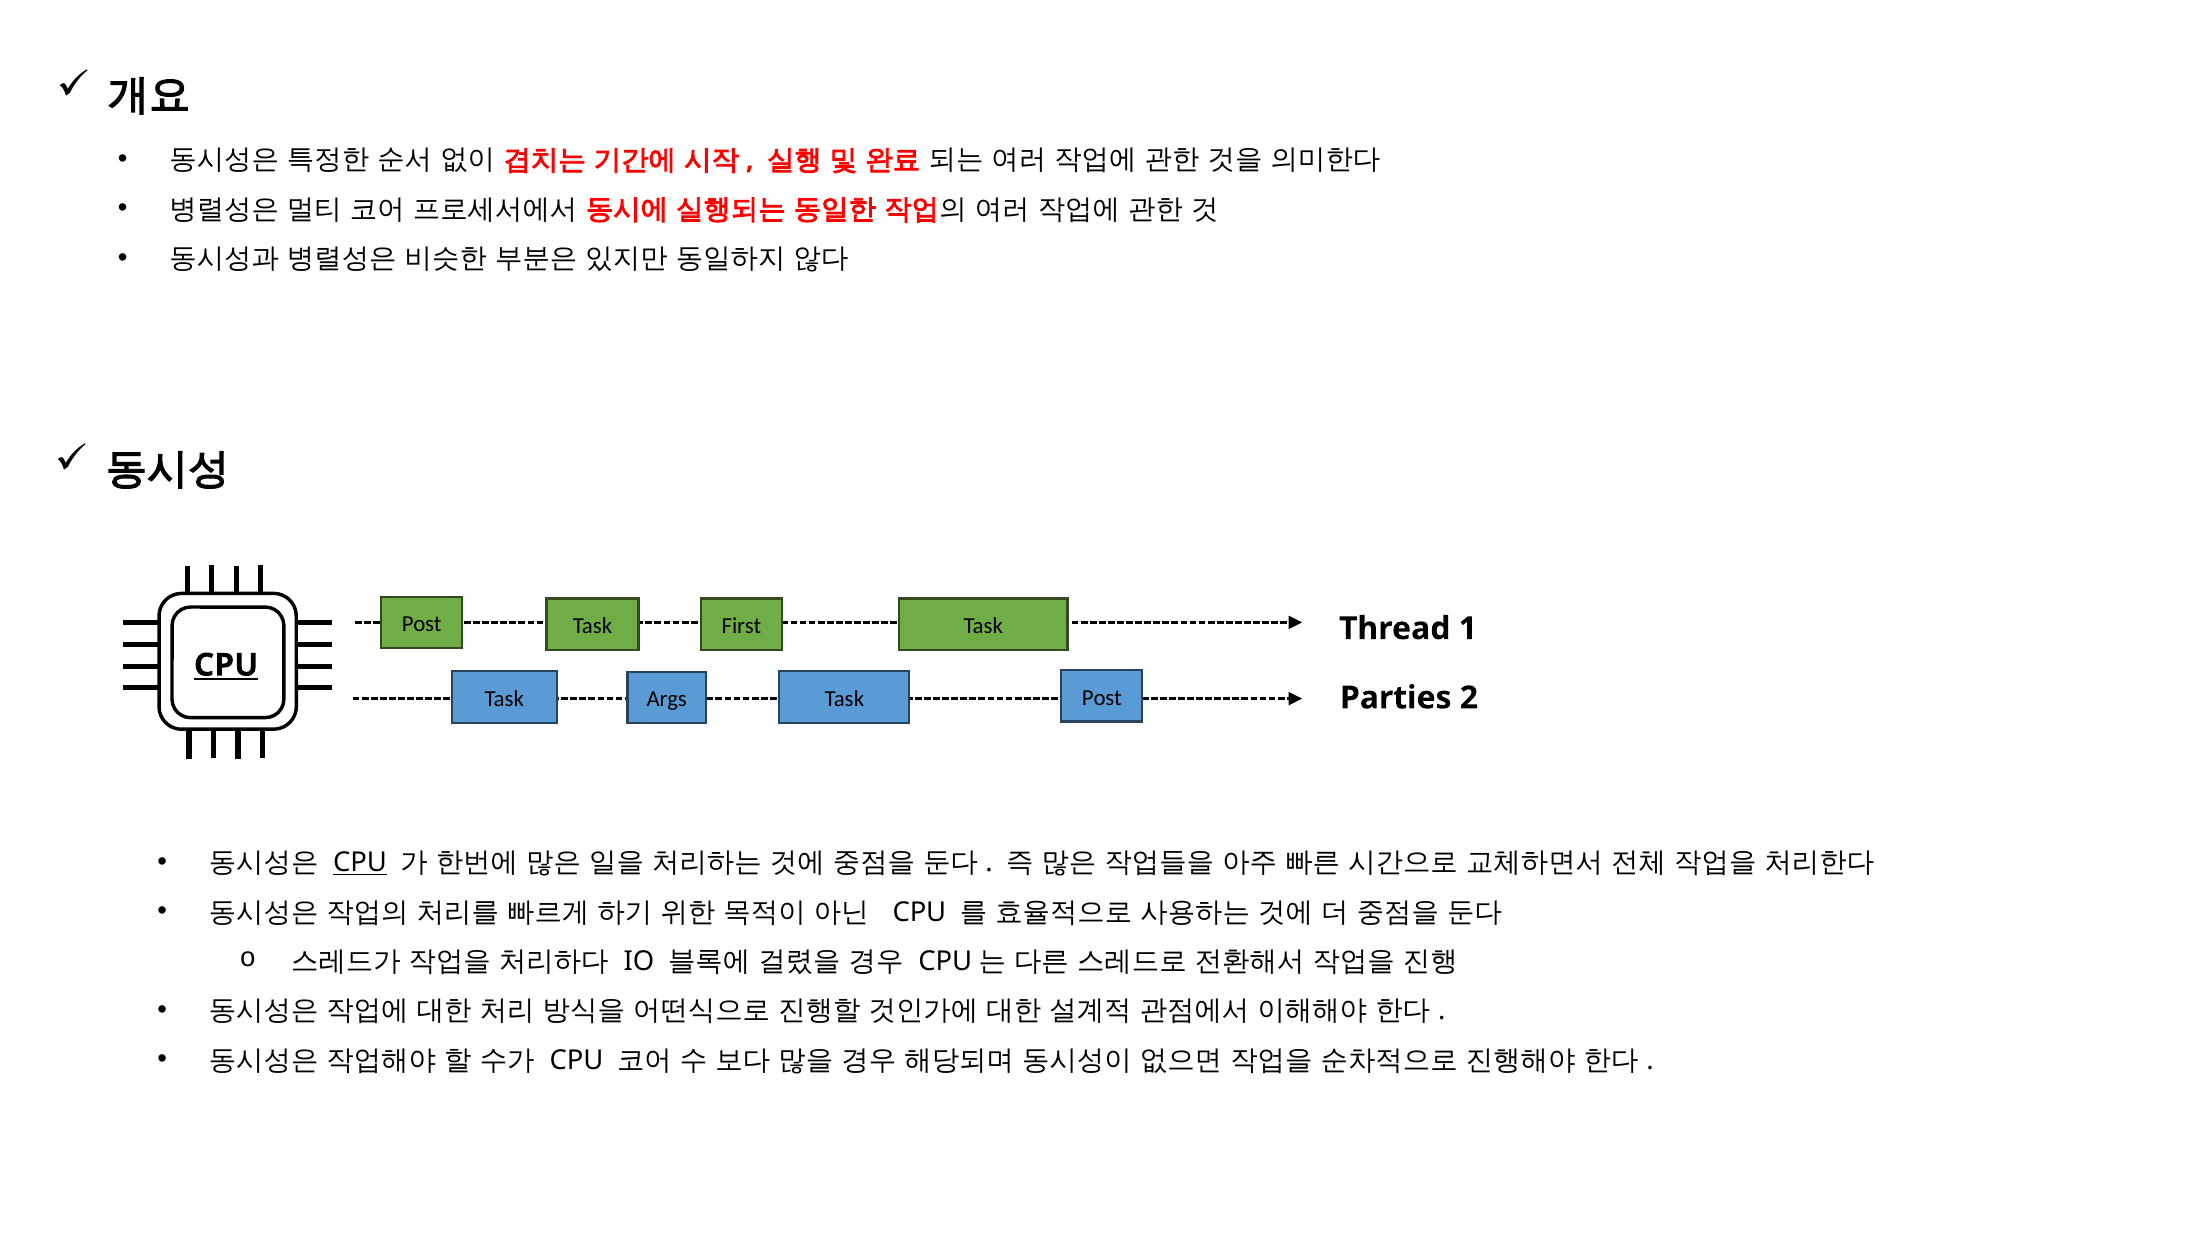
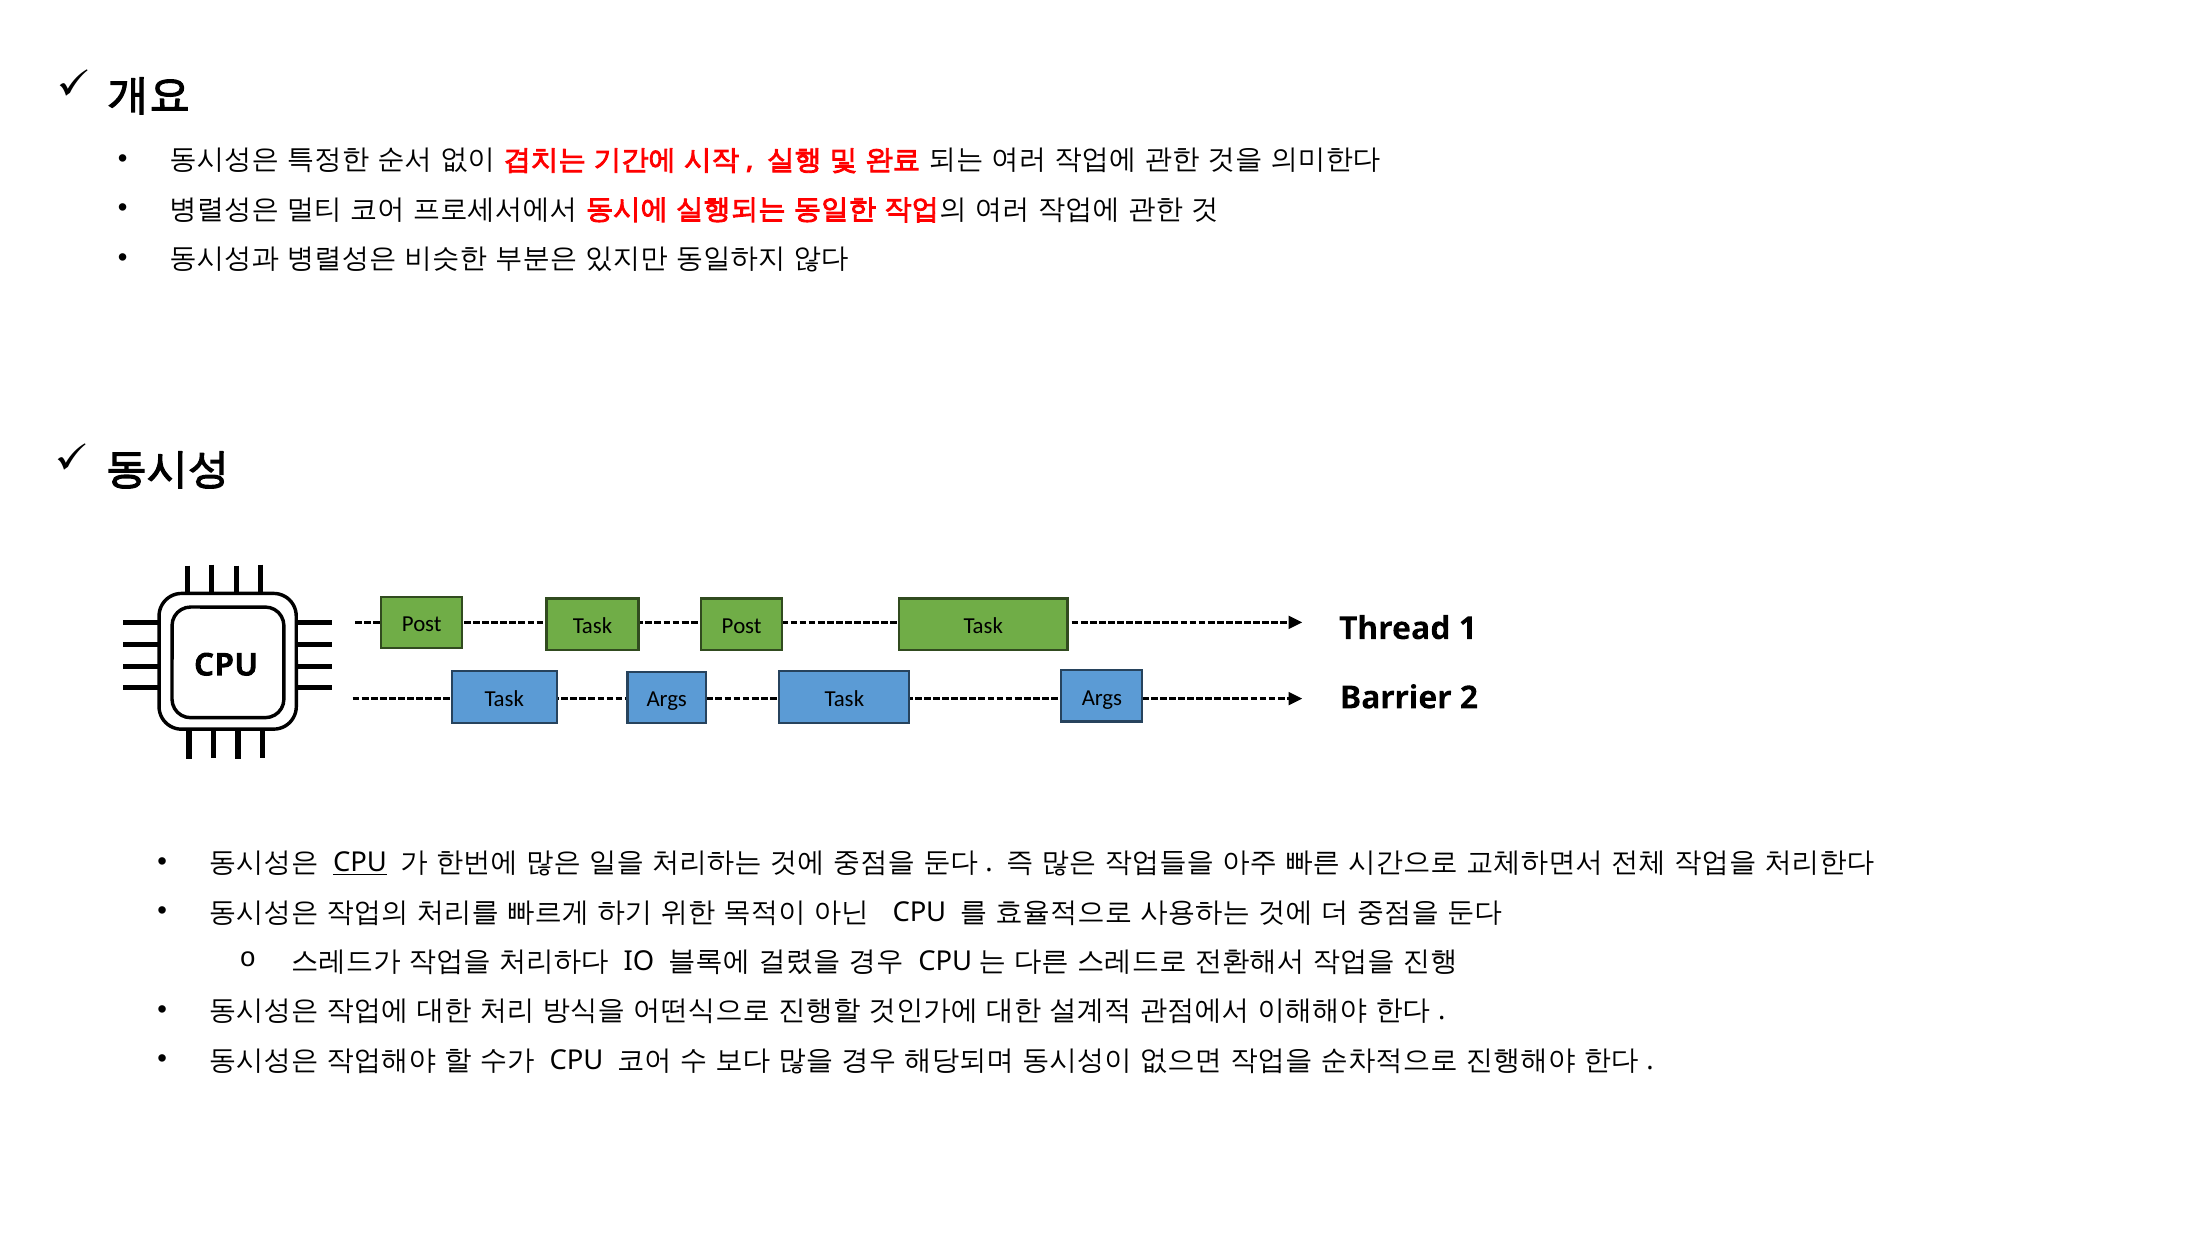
Task First: First -> Post
CPU at (226, 665) underline: present -> none
Post at (1102, 698): Post -> Args
Parties: Parties -> Barrier
